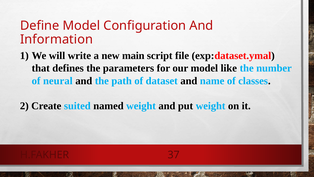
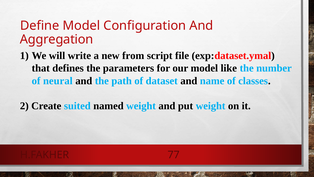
Information: Information -> Aggregation
main: main -> from
37: 37 -> 77
